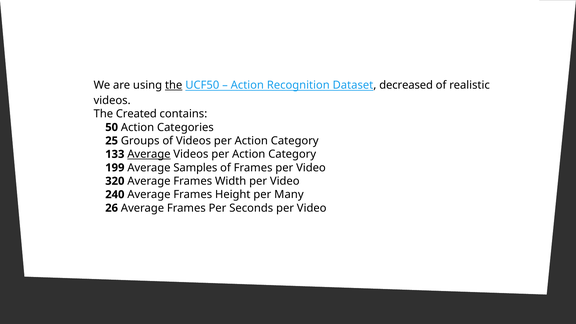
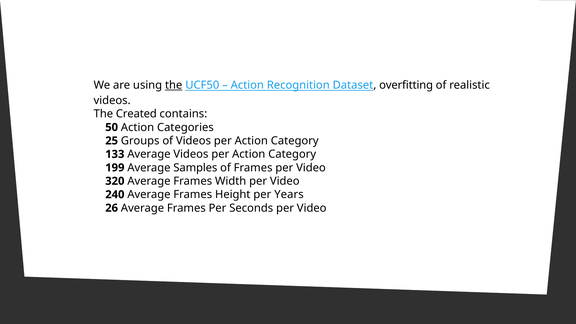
decreased: decreased -> overfitting
Average at (149, 154) underline: present -> none
Many: Many -> Years
